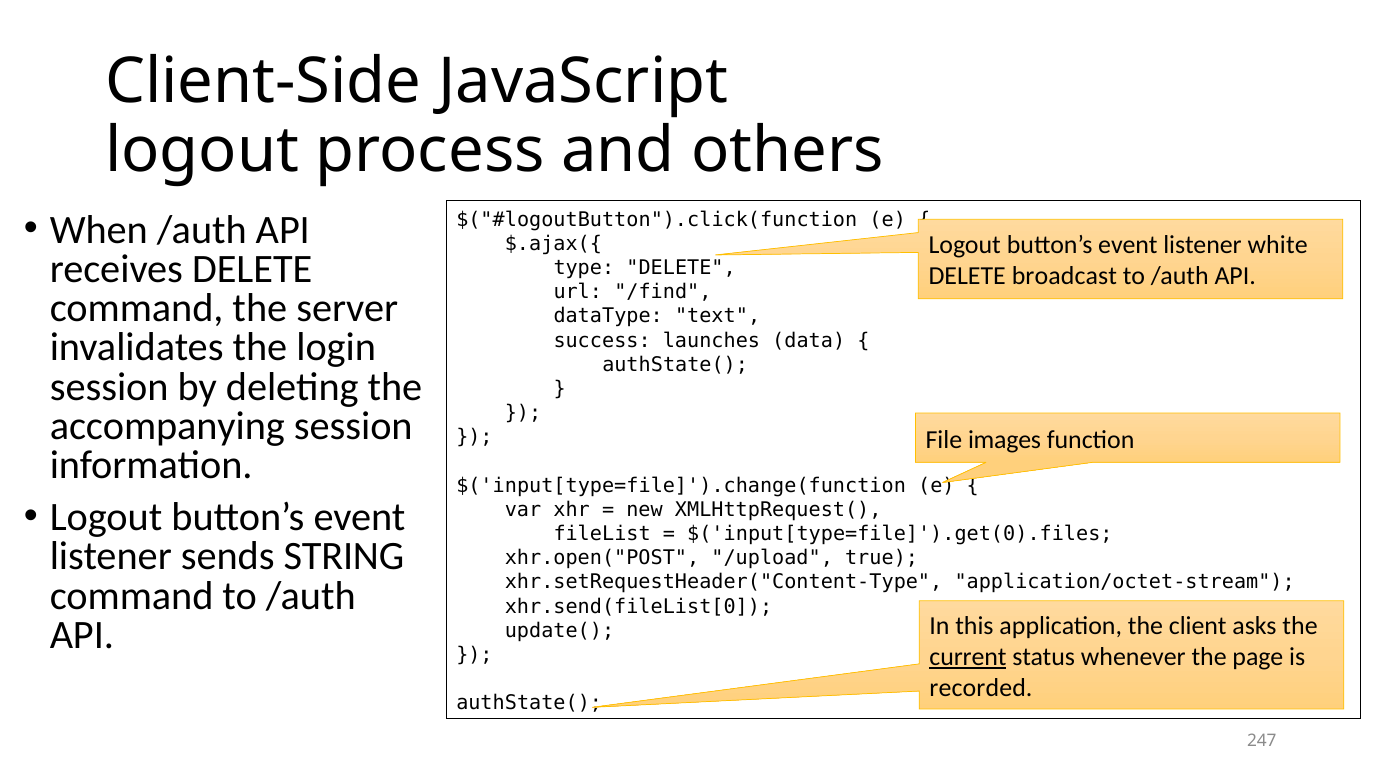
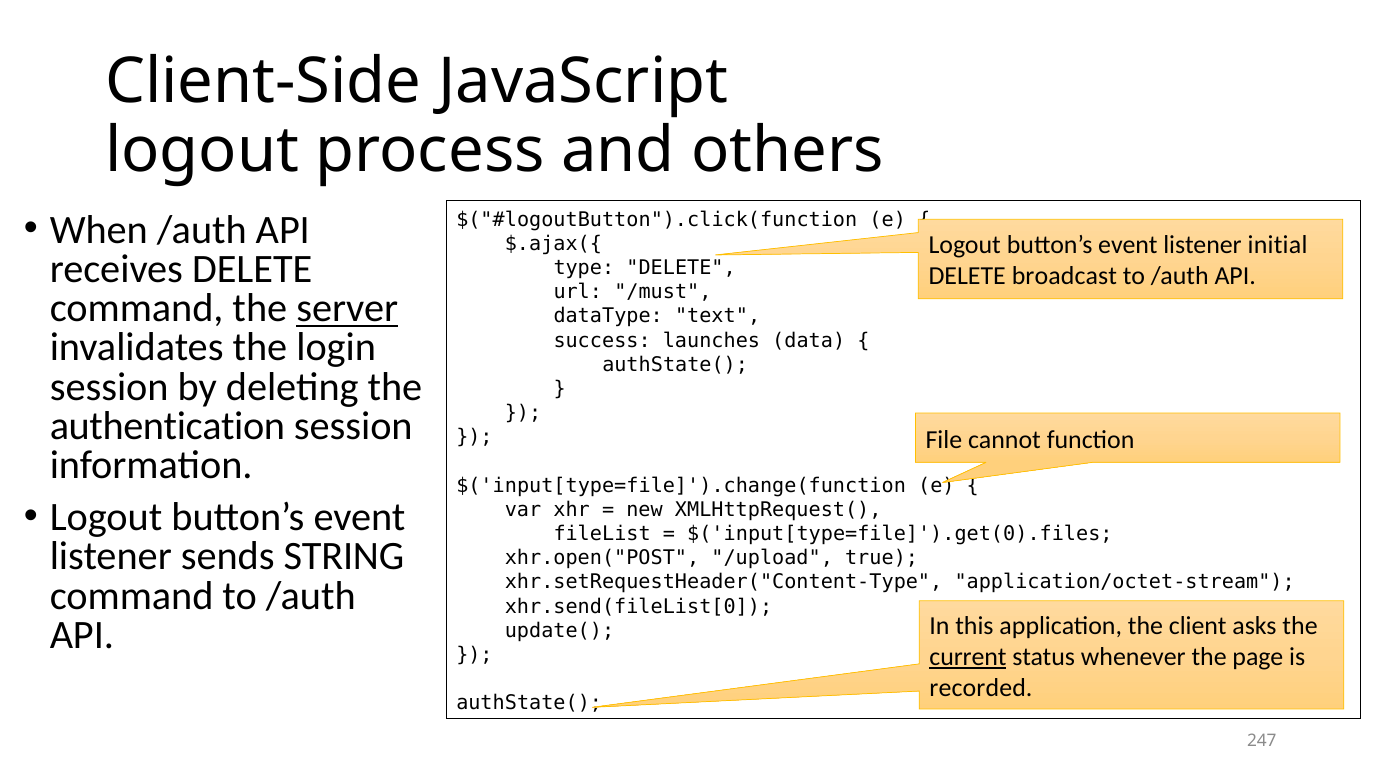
white: white -> initial
/find: /find -> /must
server underline: none -> present
accompanying: accompanying -> authentication
images: images -> cannot
